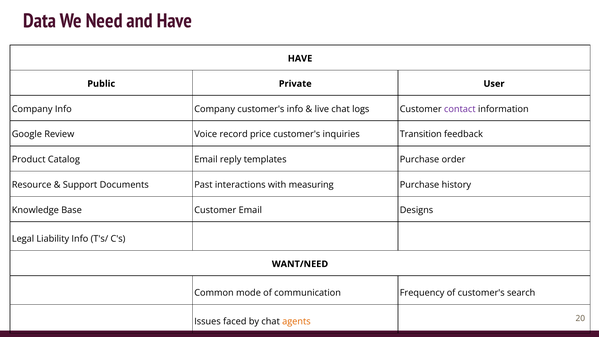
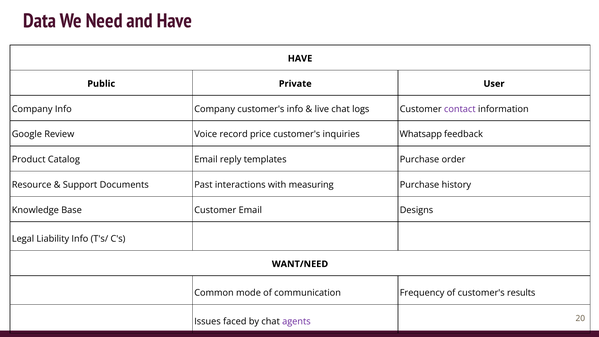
Transition: Transition -> Whatsapp
search: search -> results
agents colour: orange -> purple
